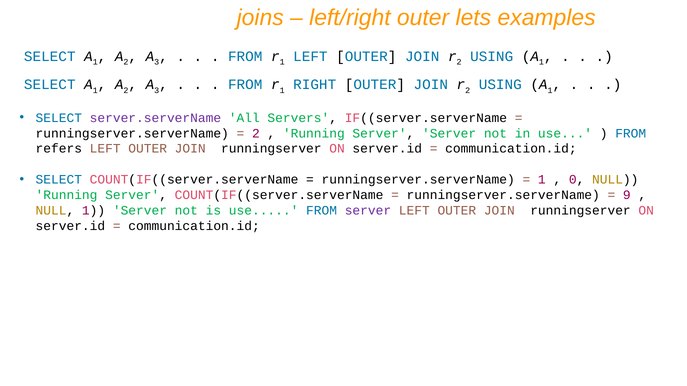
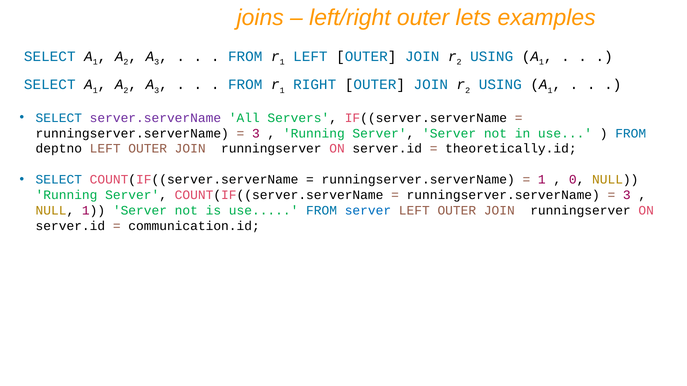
2 at (256, 133): 2 -> 3
refers: refers -> deptno
communication.id at (511, 149): communication.id -> theoretically.id
9 at (627, 195): 9 -> 3
server at (368, 211) colour: purple -> blue
